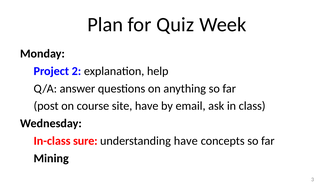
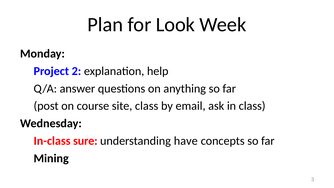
Quiz: Quiz -> Look
site have: have -> class
